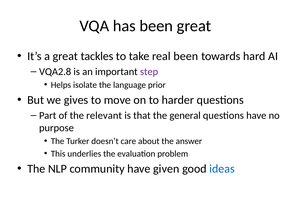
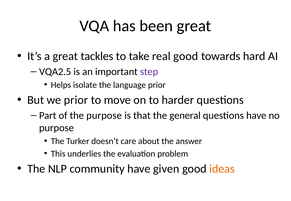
real been: been -> good
VQA2.8: VQA2.8 -> VQA2.5
we gives: gives -> prior
the relevant: relevant -> purpose
ideas colour: blue -> orange
